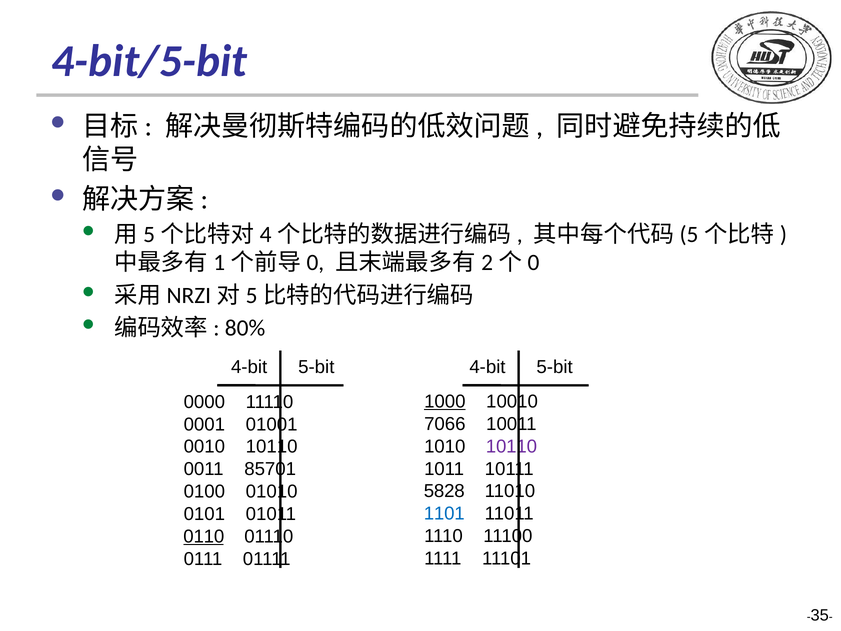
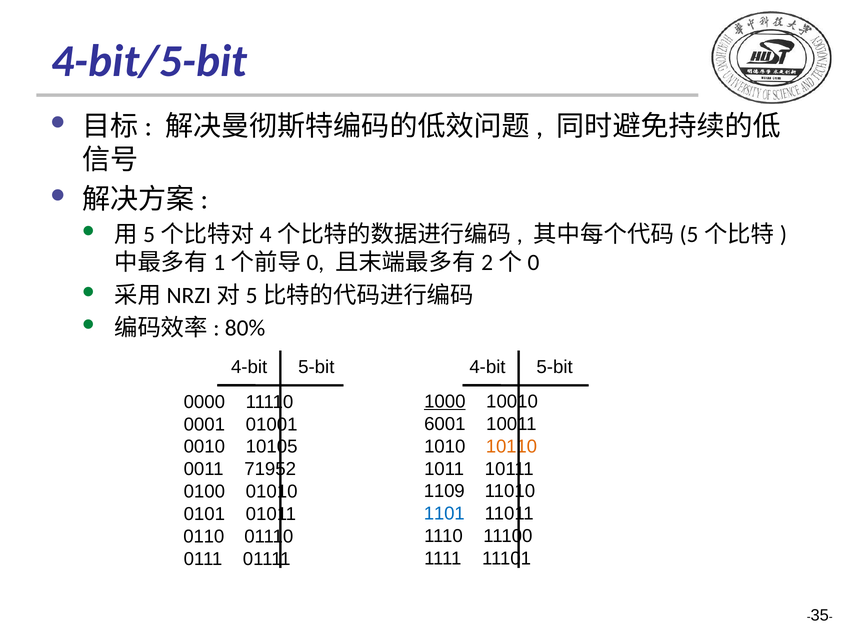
7066: 7066 -> 6001
10110 at (511, 446) colour: purple -> orange
0010 10110: 10110 -> 10105
85701: 85701 -> 71952
5828: 5828 -> 1109
0110 underline: present -> none
